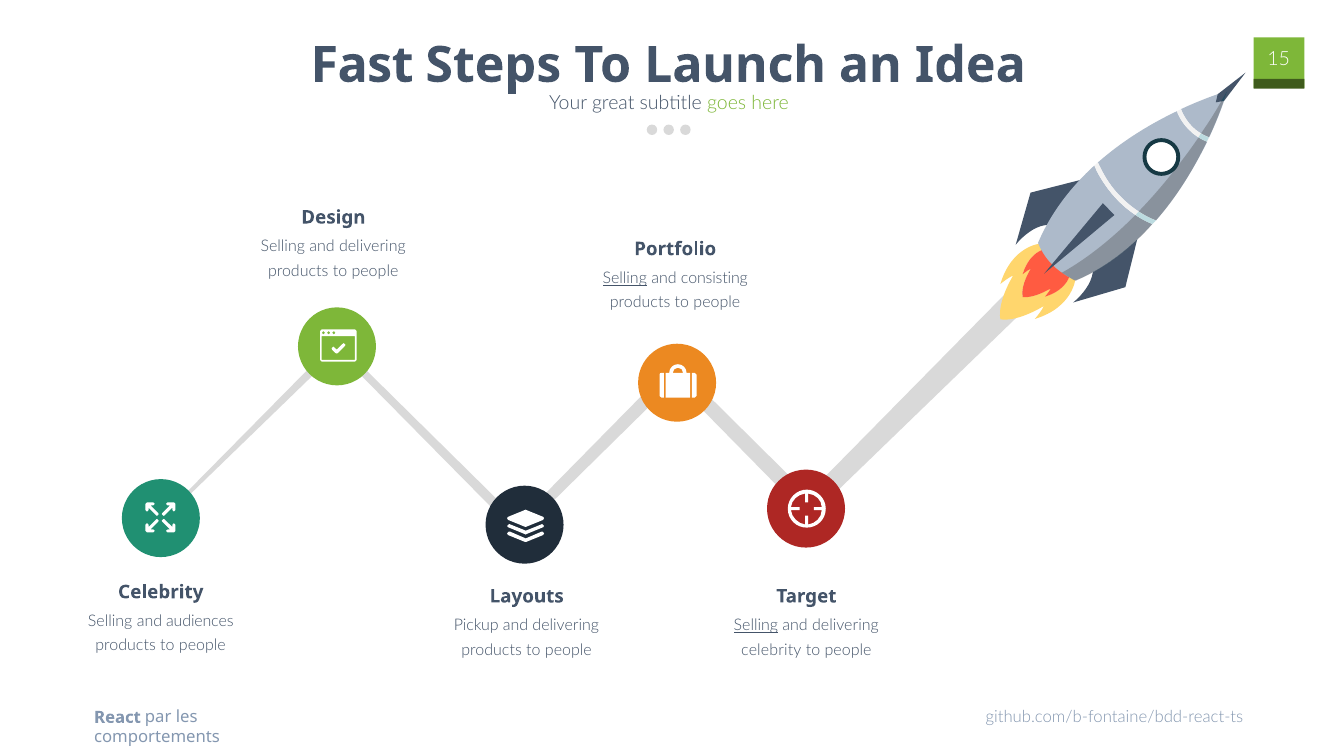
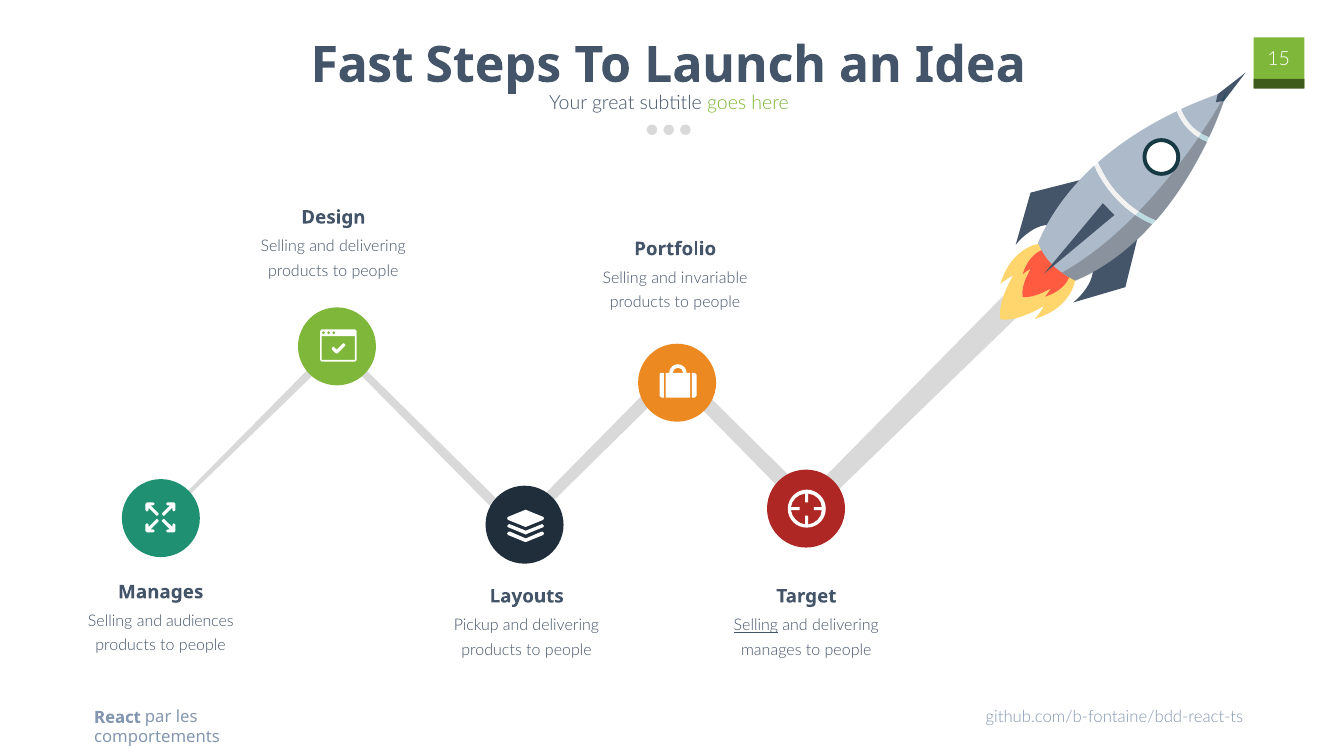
Selling at (625, 278) underline: present -> none
consisting: consisting -> invariable
Celebrity at (161, 592): Celebrity -> Manages
celebrity at (771, 650): celebrity -> manages
